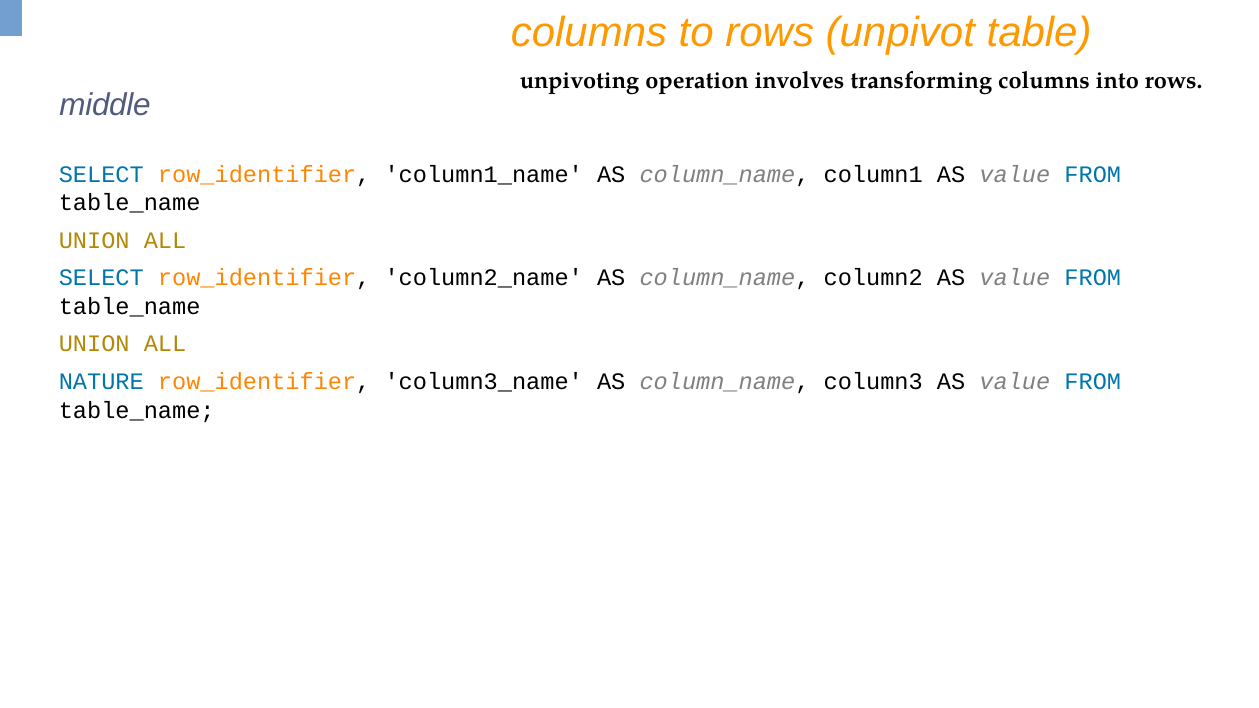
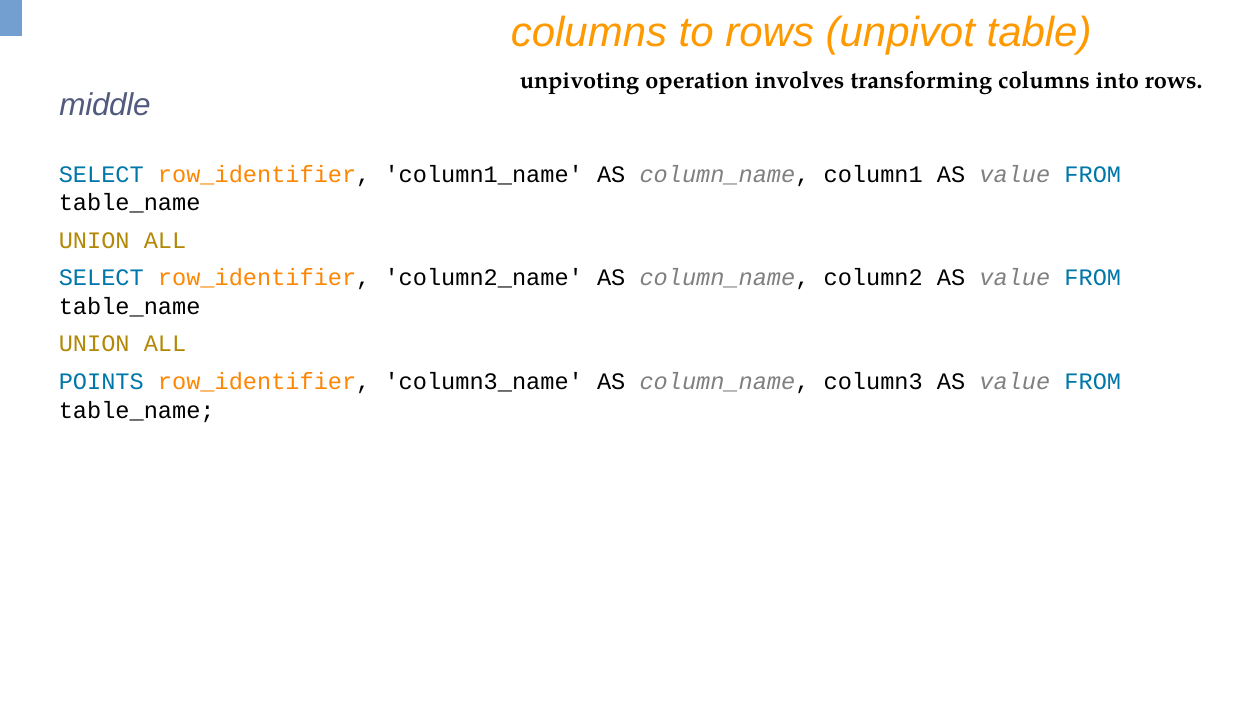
NATURE: NATURE -> POINTS
